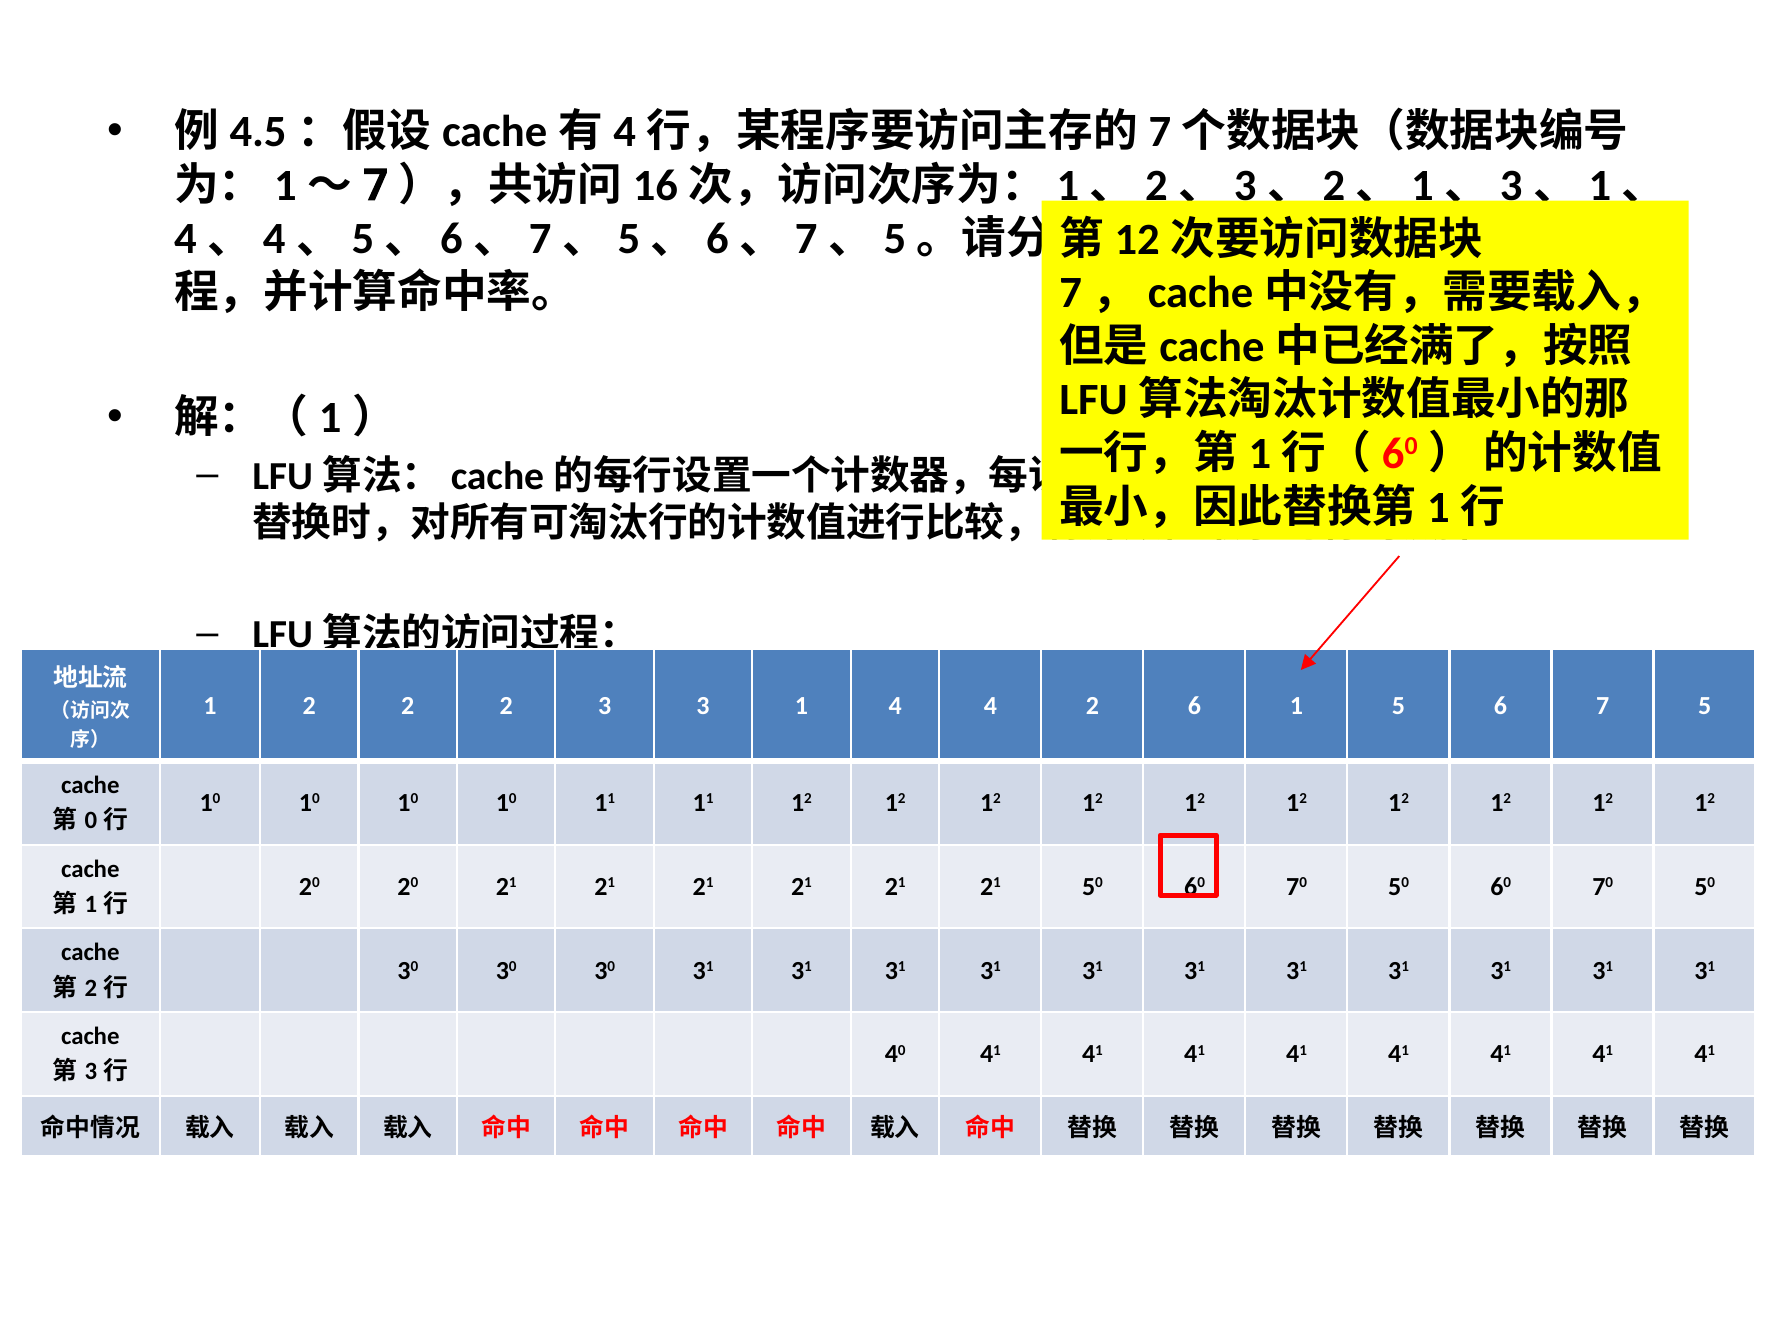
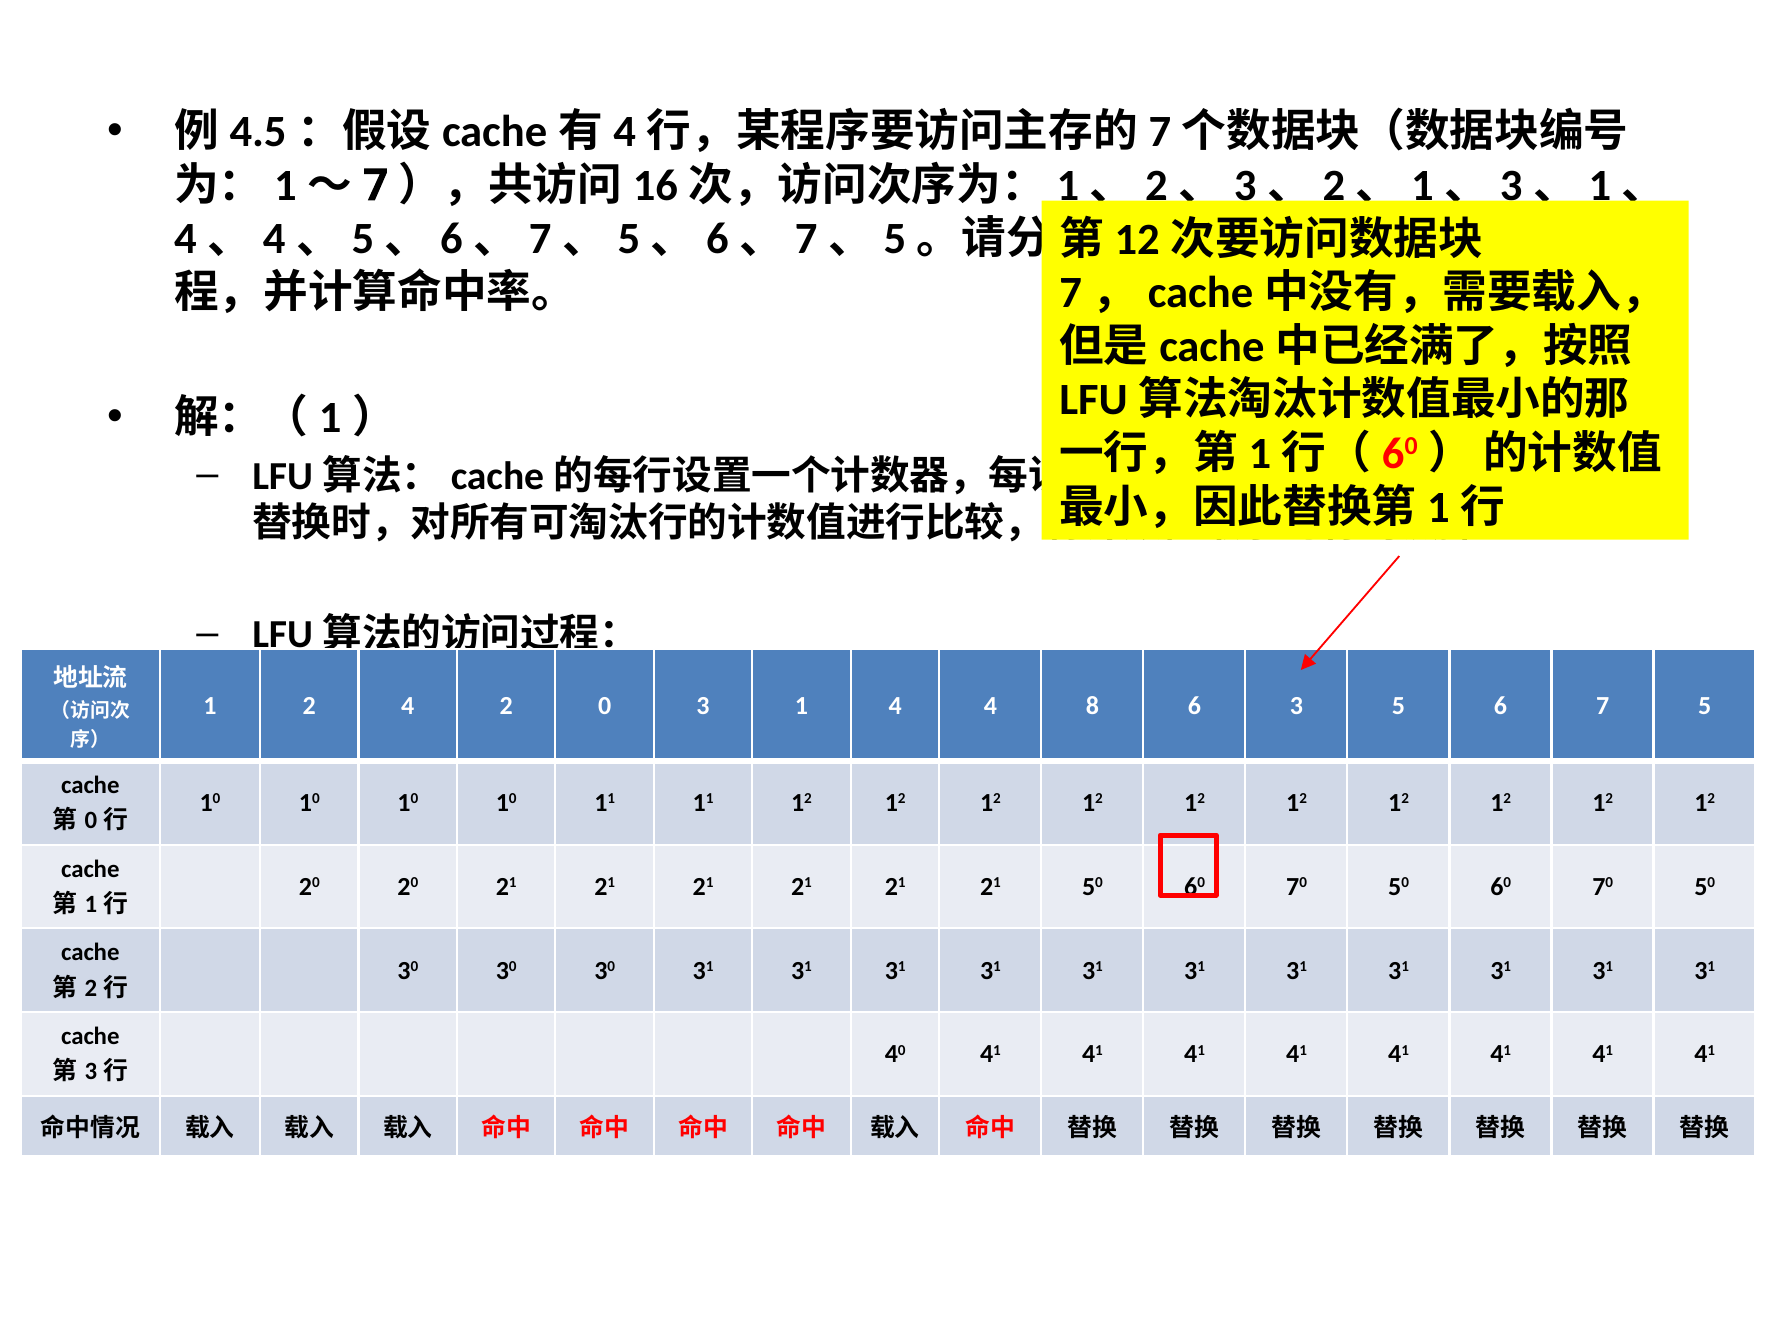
1 2 2: 2 -> 4
2 3: 3 -> 0
4 2: 2 -> 8
6 1: 1 -> 3
